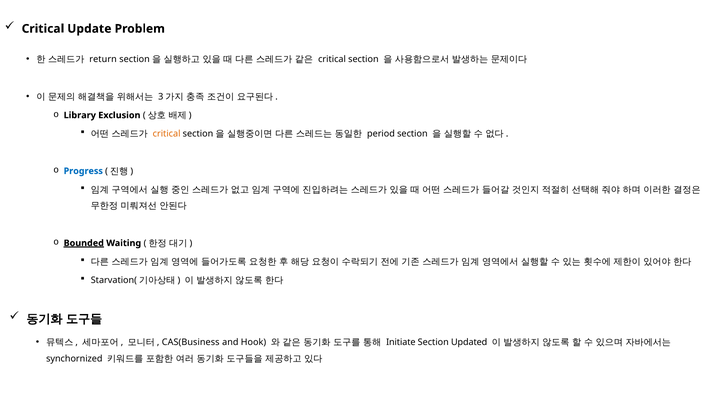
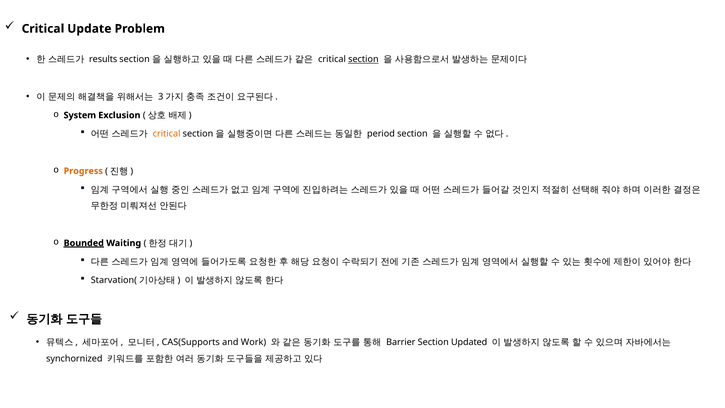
return: return -> results
section at (363, 59) underline: none -> present
Library: Library -> System
Progress colour: blue -> orange
CAS(Business: CAS(Business -> CAS(Supports
Hook: Hook -> Work
Initiate: Initiate -> Barrier
